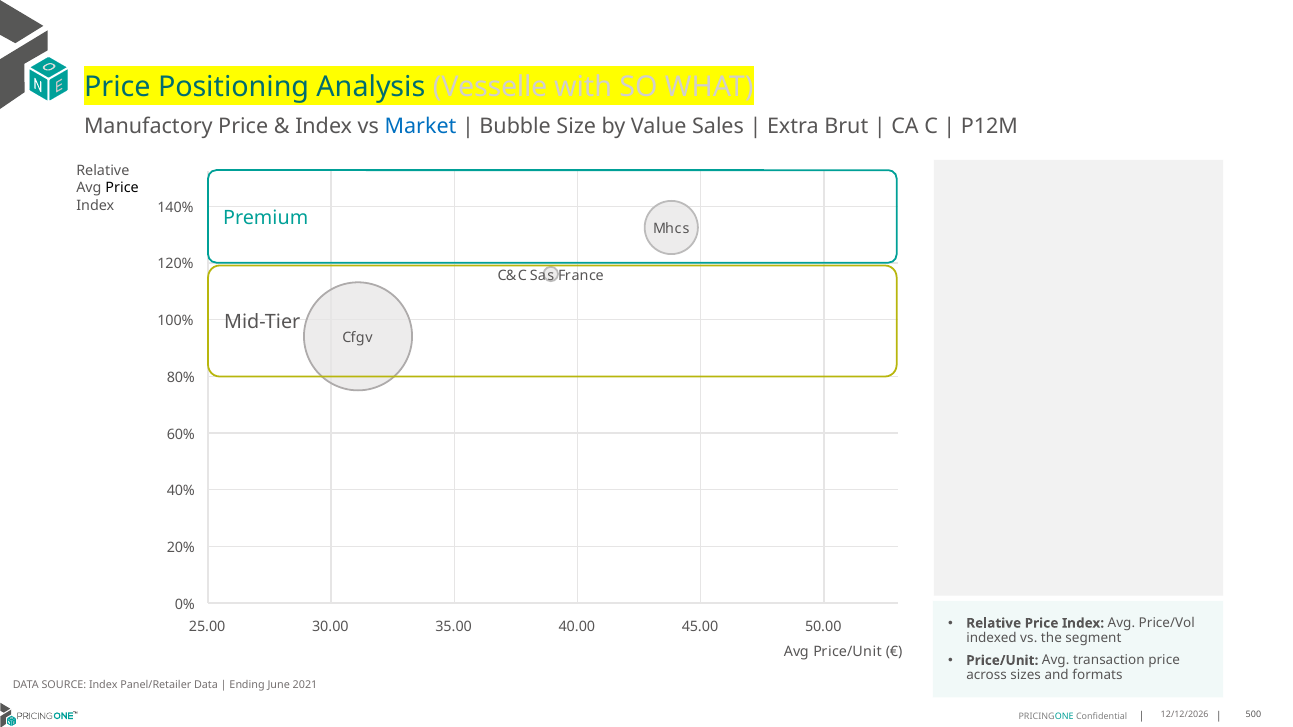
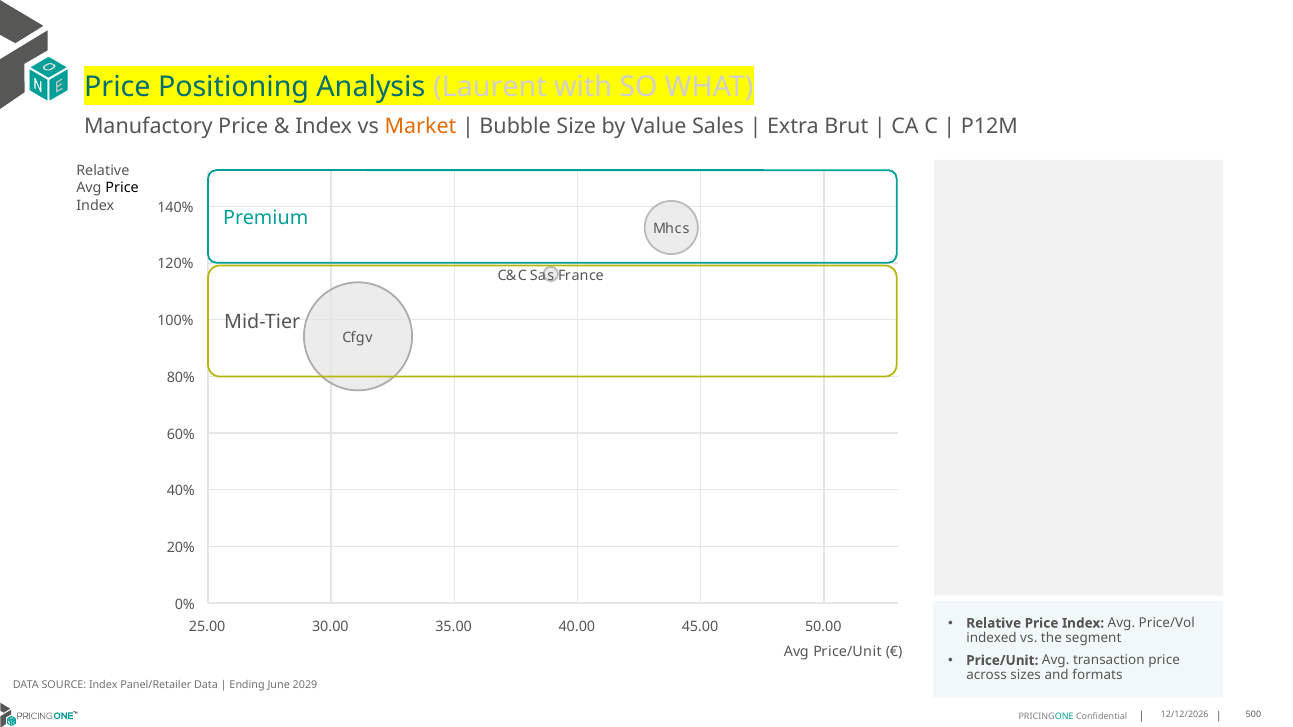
Vesselle: Vesselle -> Laurent
Market colour: blue -> orange
2021: 2021 -> 2029
